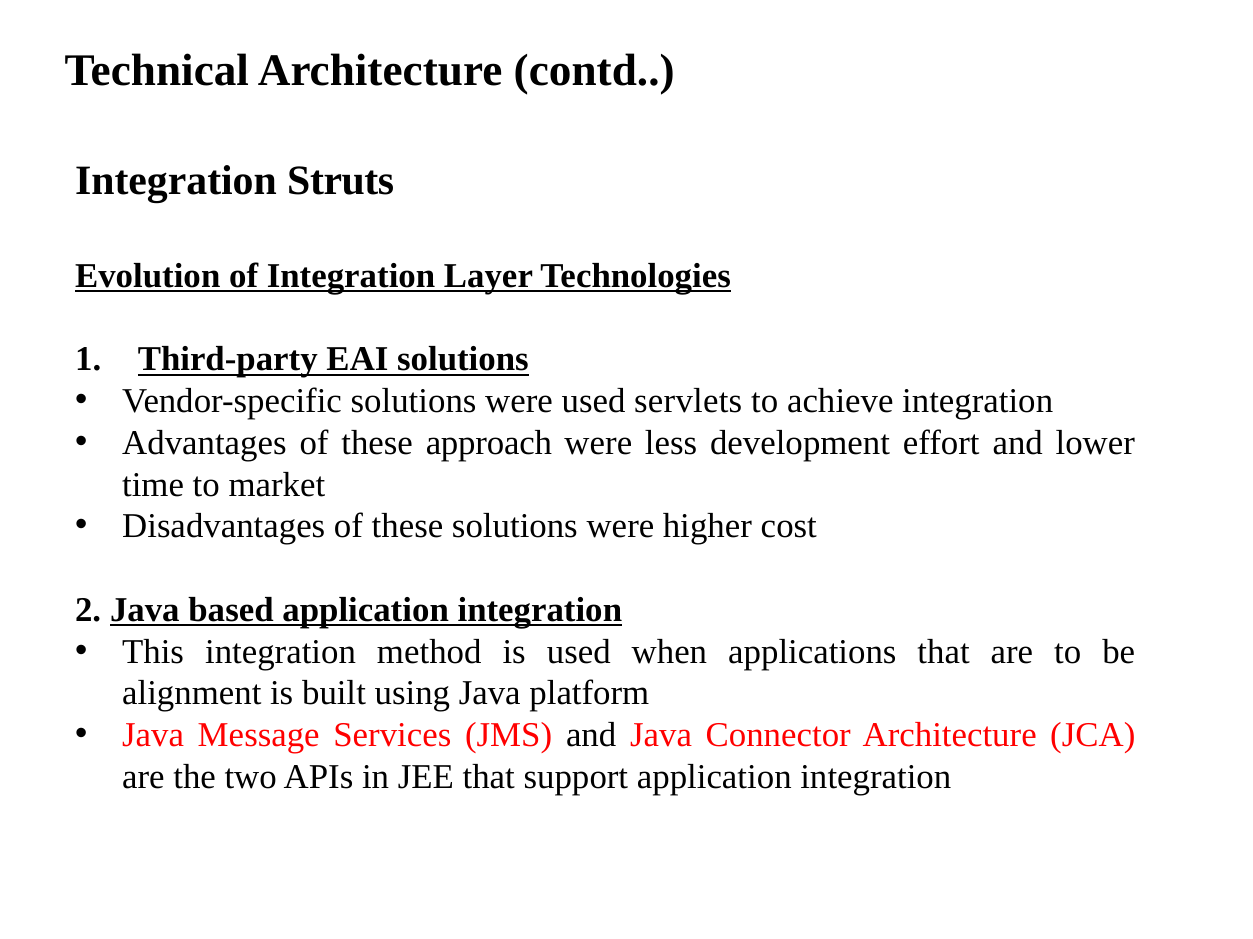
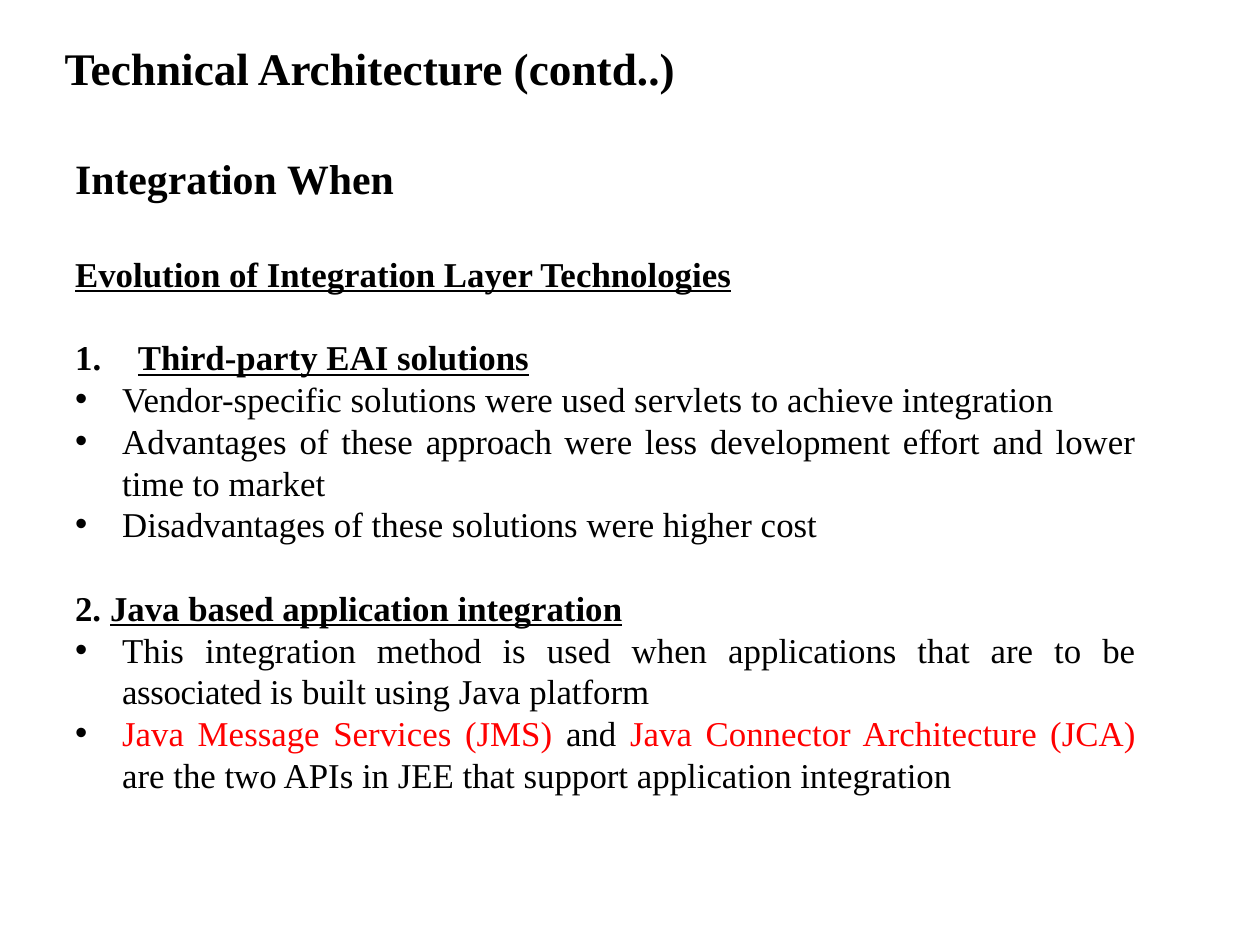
Integration Struts: Struts -> When
alignment: alignment -> associated
